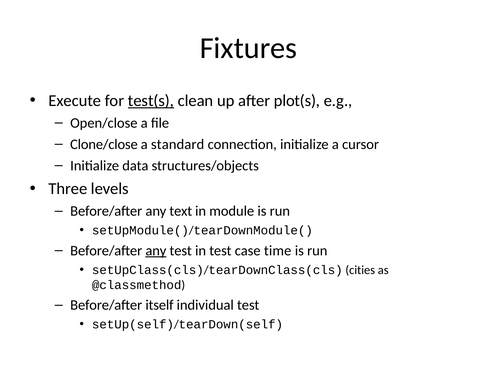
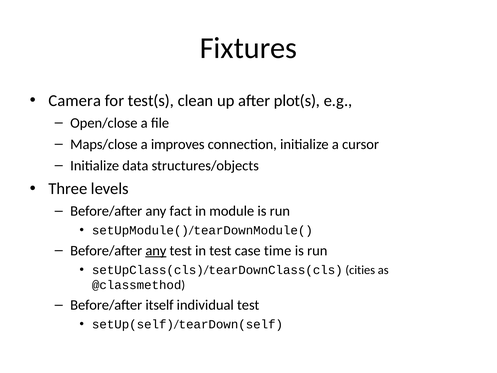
Execute: Execute -> Camera
test(s underline: present -> none
Clone/close: Clone/close -> Maps/close
standard: standard -> improves
text: text -> fact
